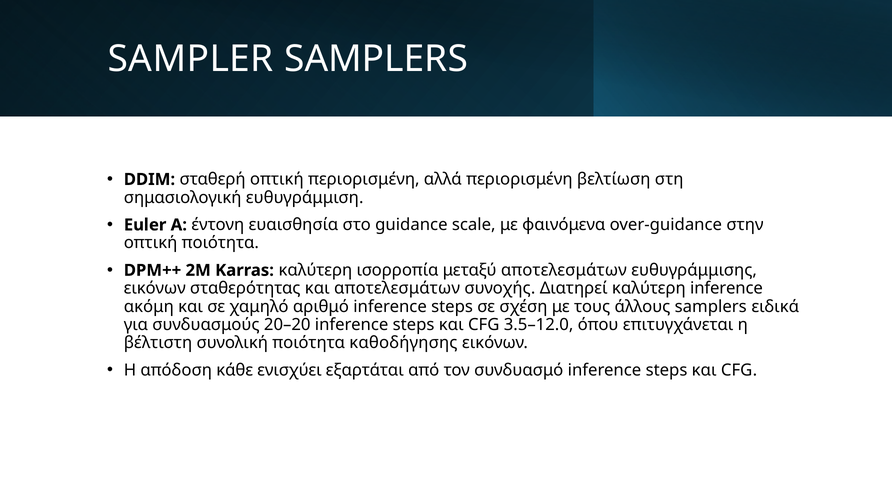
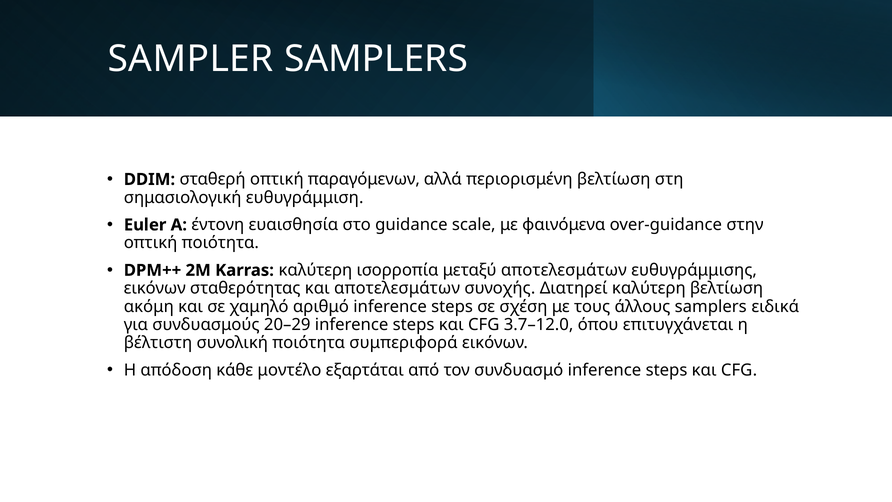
οπτική περιορισμένη: περιορισμένη -> παραγόμενων
καλύτερη inference: inference -> βελτίωση
20–20: 20–20 -> 20–29
3.5–12.0: 3.5–12.0 -> 3.7–12.0
καθοδήγησης: καθοδήγησης -> συμπεριφορά
ενισχύει: ενισχύει -> μοντέλο
